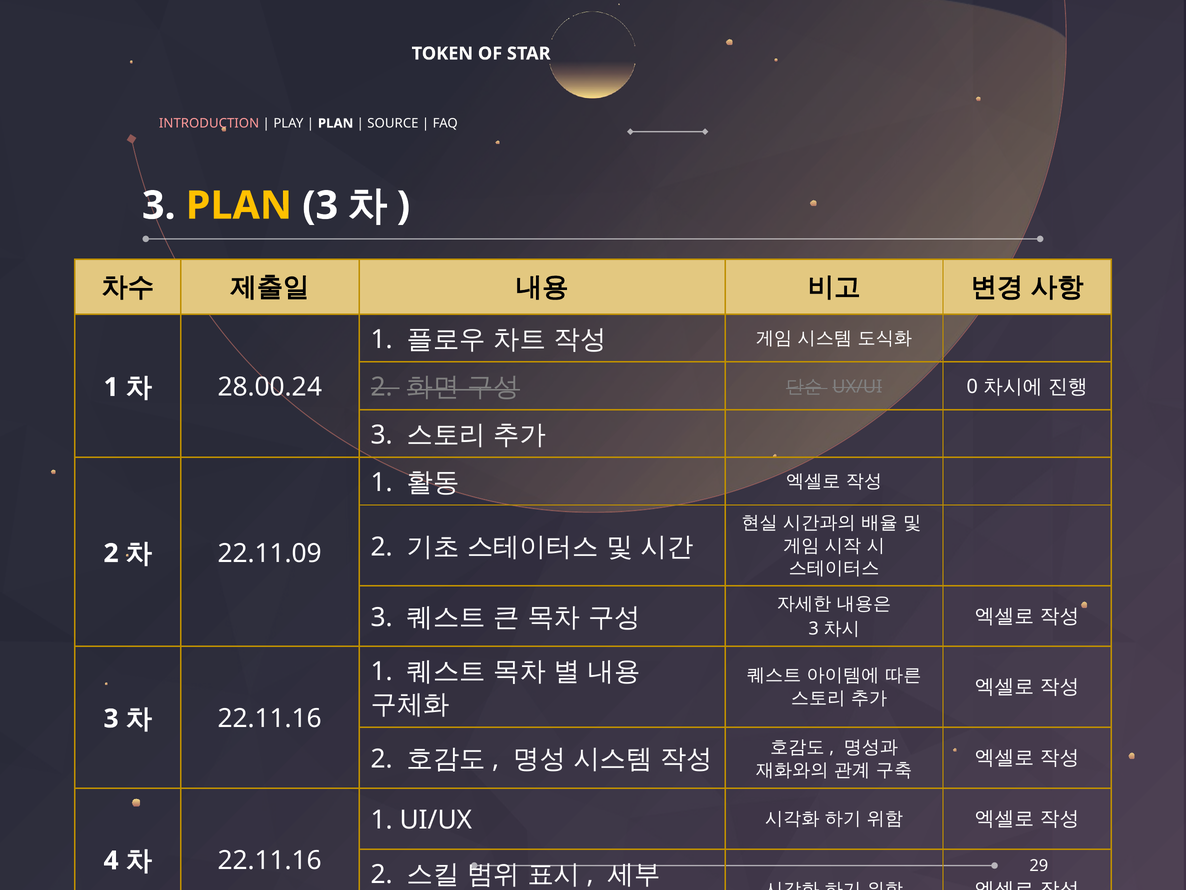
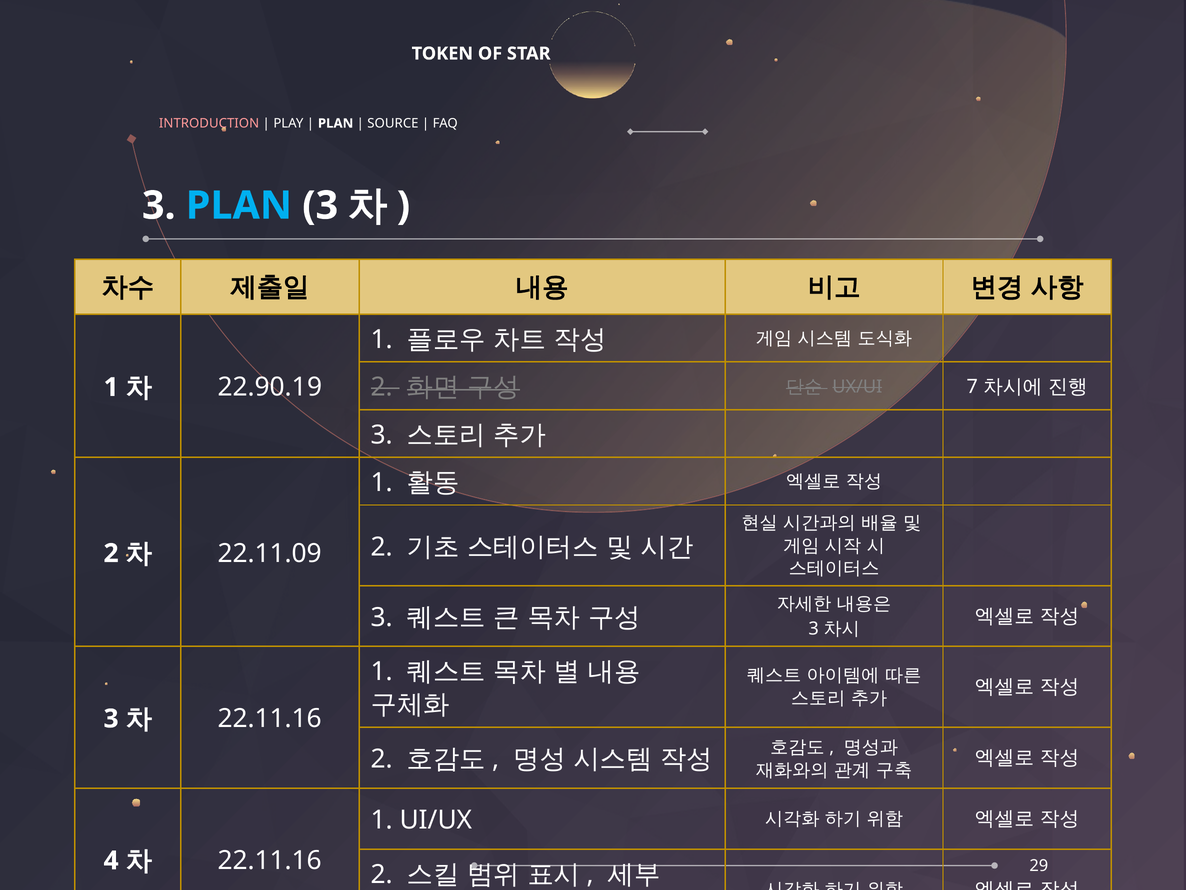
PLAN at (239, 206) colour: yellow -> light blue
0: 0 -> 7
28.00.24: 28.00.24 -> 22.90.19
